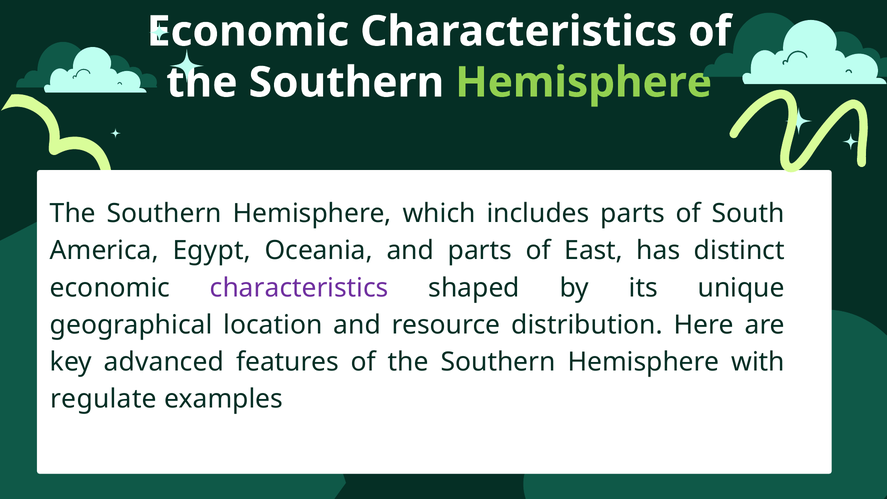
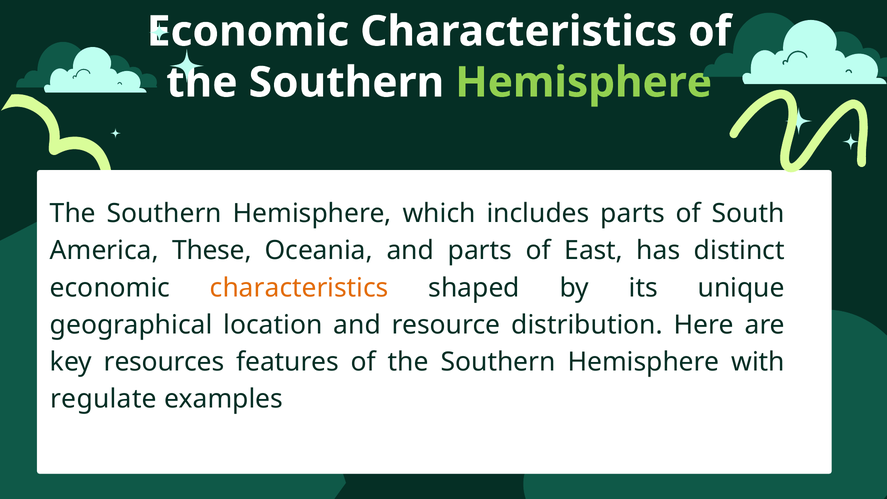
Egypt: Egypt -> These
characteristics at (299, 288) colour: purple -> orange
advanced: advanced -> resources
